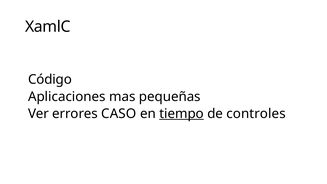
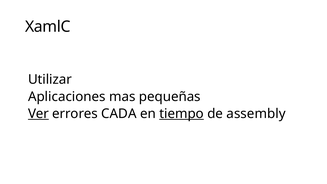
Código: Código -> Utilizar
Ver underline: none -> present
CASO: CASO -> CADA
controles: controles -> assembly
